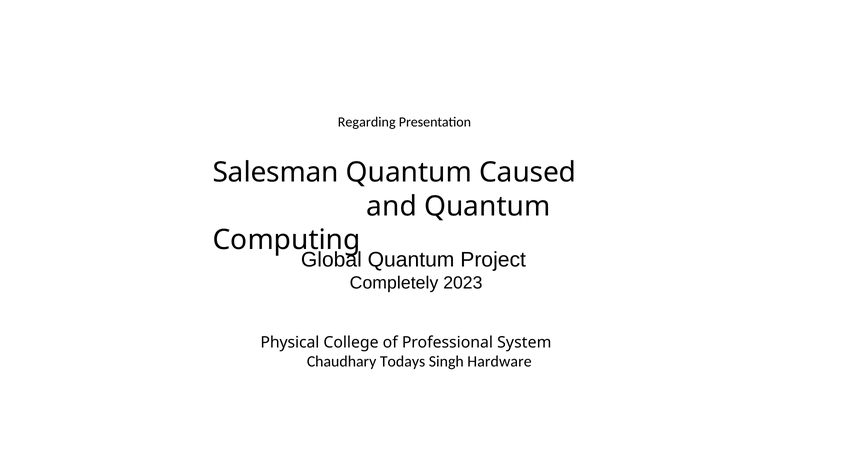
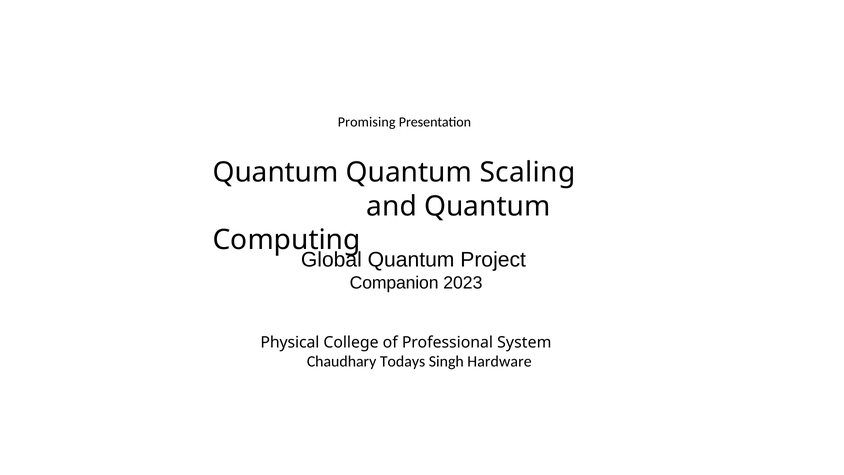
Regarding: Regarding -> Promising
Salesman at (276, 172): Salesman -> Quantum
Caused: Caused -> Scaling
Completely: Completely -> Companion
